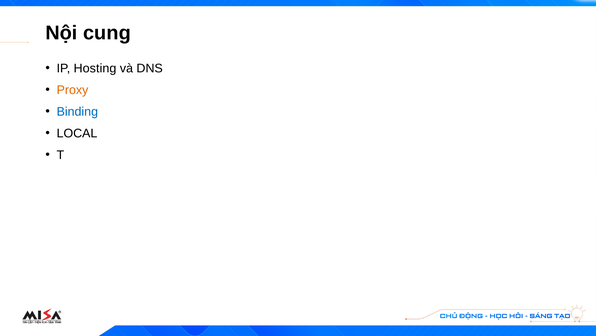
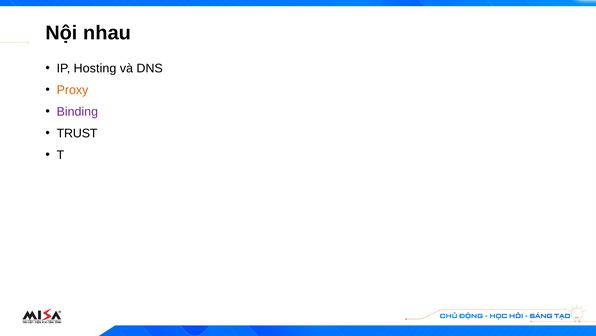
cung: cung -> nhau
Binding colour: blue -> purple
LOCAL: LOCAL -> TRUST
